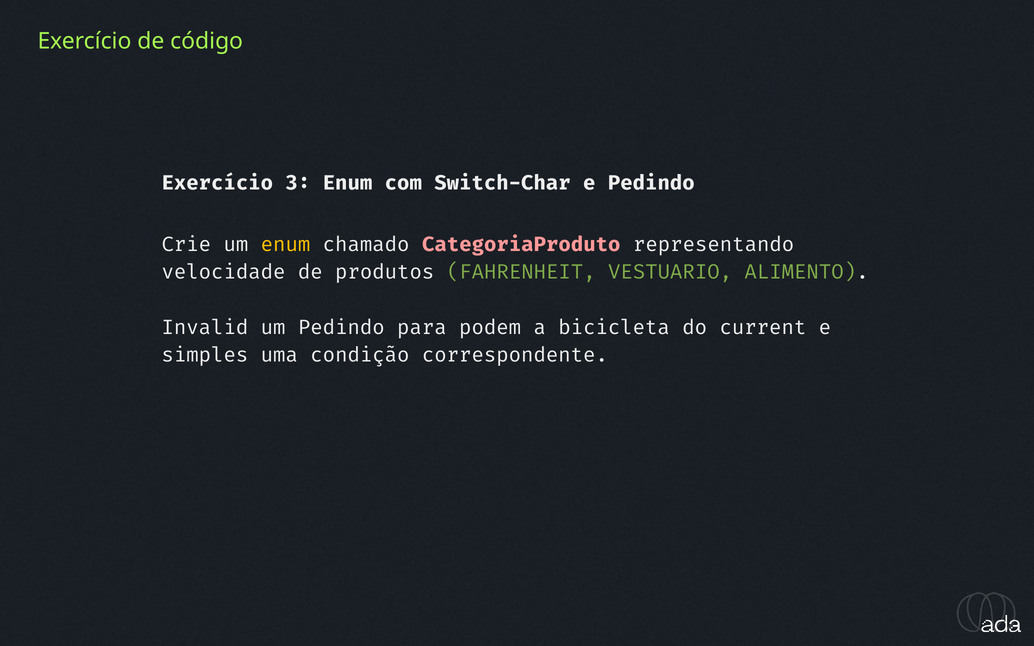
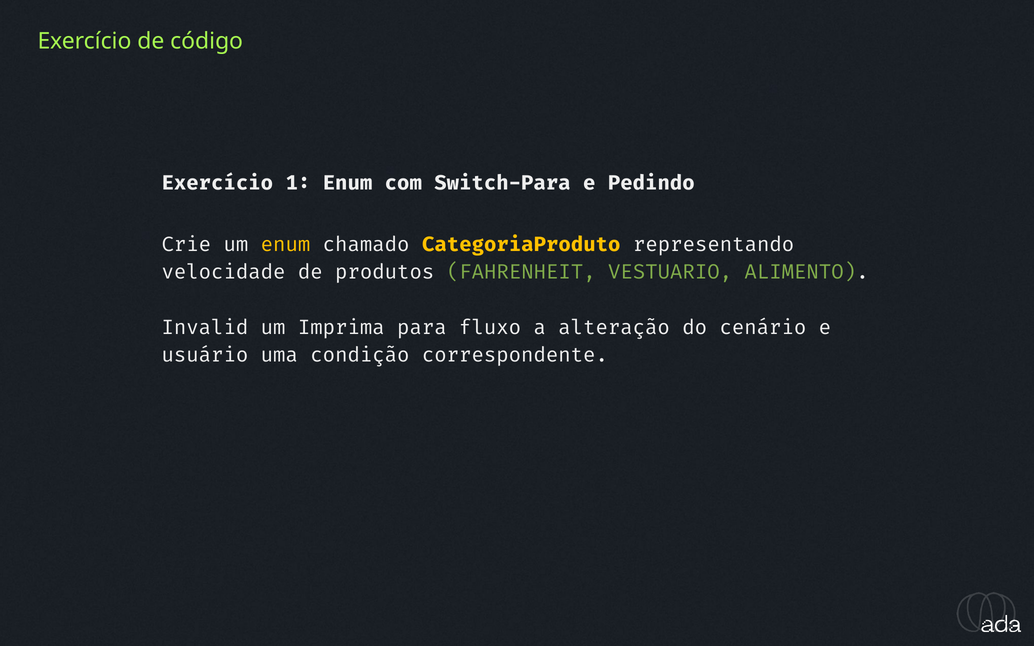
3: 3 -> 1
Switch-Char: Switch-Char -> Switch-Para
CategoriaProduto colour: pink -> yellow
um Pedindo: Pedindo -> Imprima
podem: podem -> fluxo
bicicleta: bicicleta -> alteração
current: current -> cenário
simples: simples -> usuário
